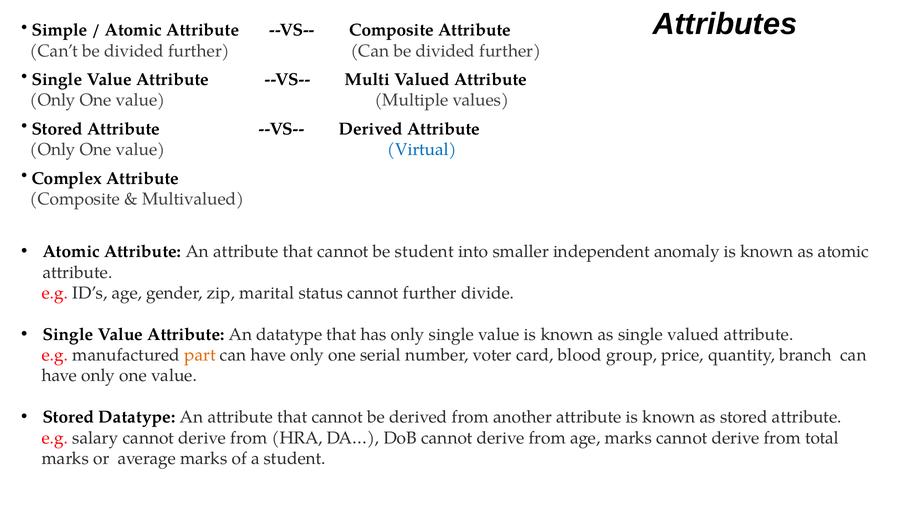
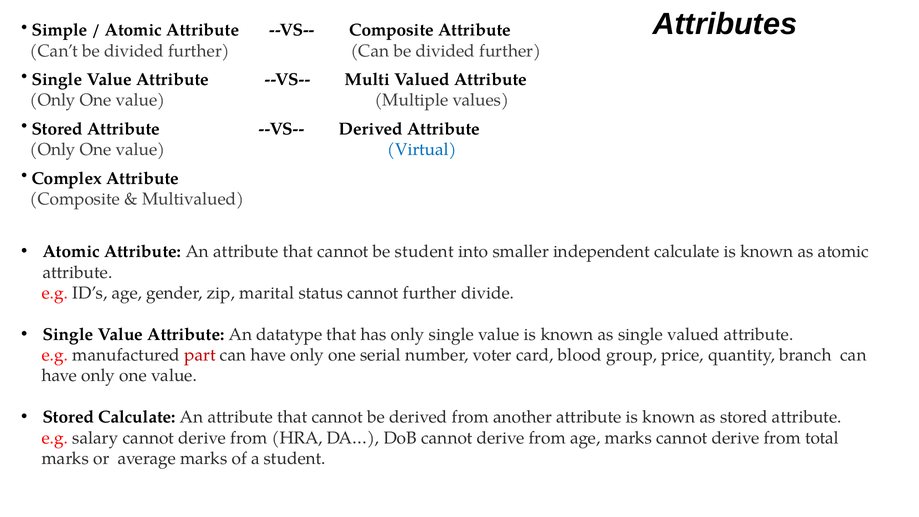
independent anomaly: anomaly -> calculate
part colour: orange -> red
Stored Datatype: Datatype -> Calculate
